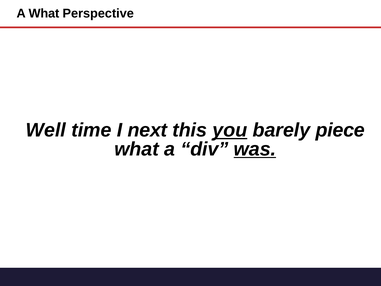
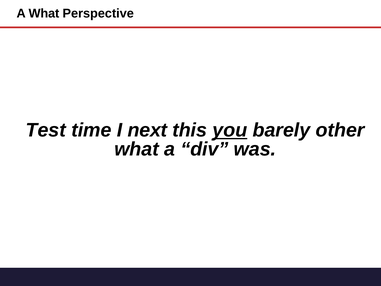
Well: Well -> Test
piece: piece -> other
was underline: present -> none
